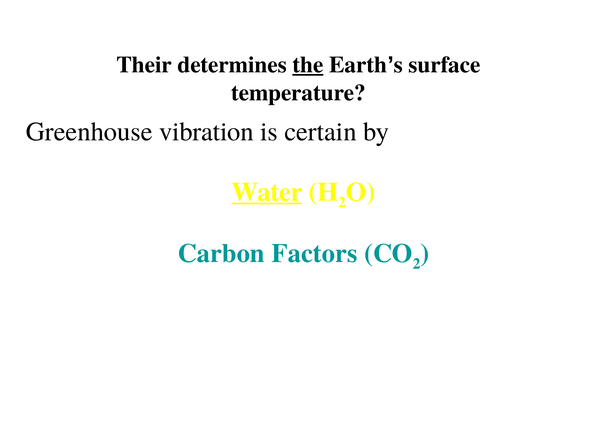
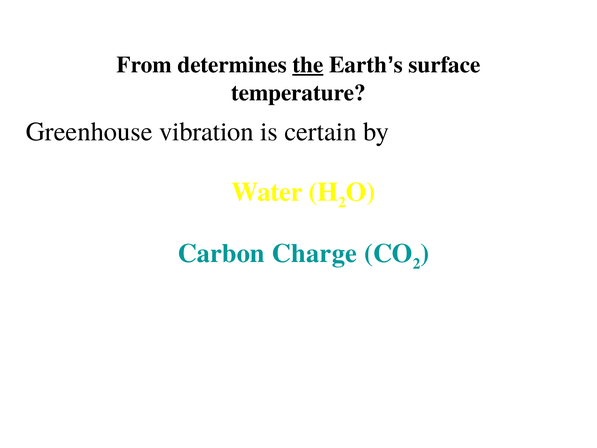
Their: Their -> From
Water underline: present -> none
Factors: Factors -> Charge
